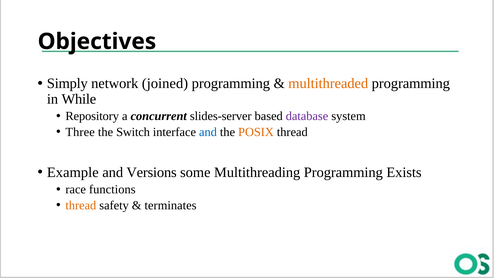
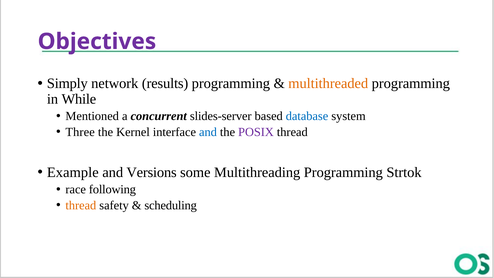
Objectives colour: black -> purple
joined: joined -> results
Repository: Repository -> Mentioned
database colour: purple -> blue
Switch: Switch -> Kernel
POSIX colour: orange -> purple
Exists: Exists -> Strtok
functions: functions -> following
terminates: terminates -> scheduling
